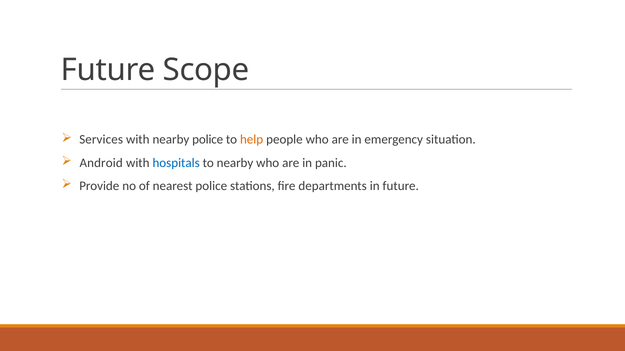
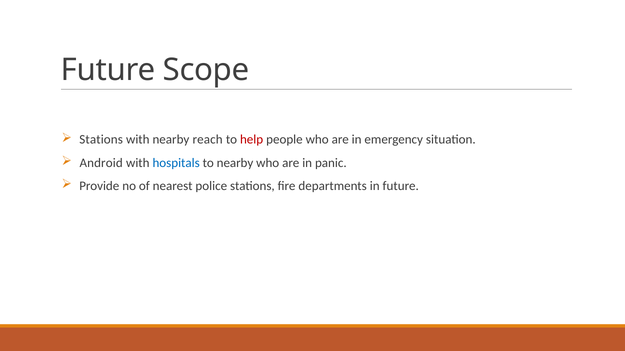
Services at (101, 140): Services -> Stations
nearby police: police -> reach
help colour: orange -> red
